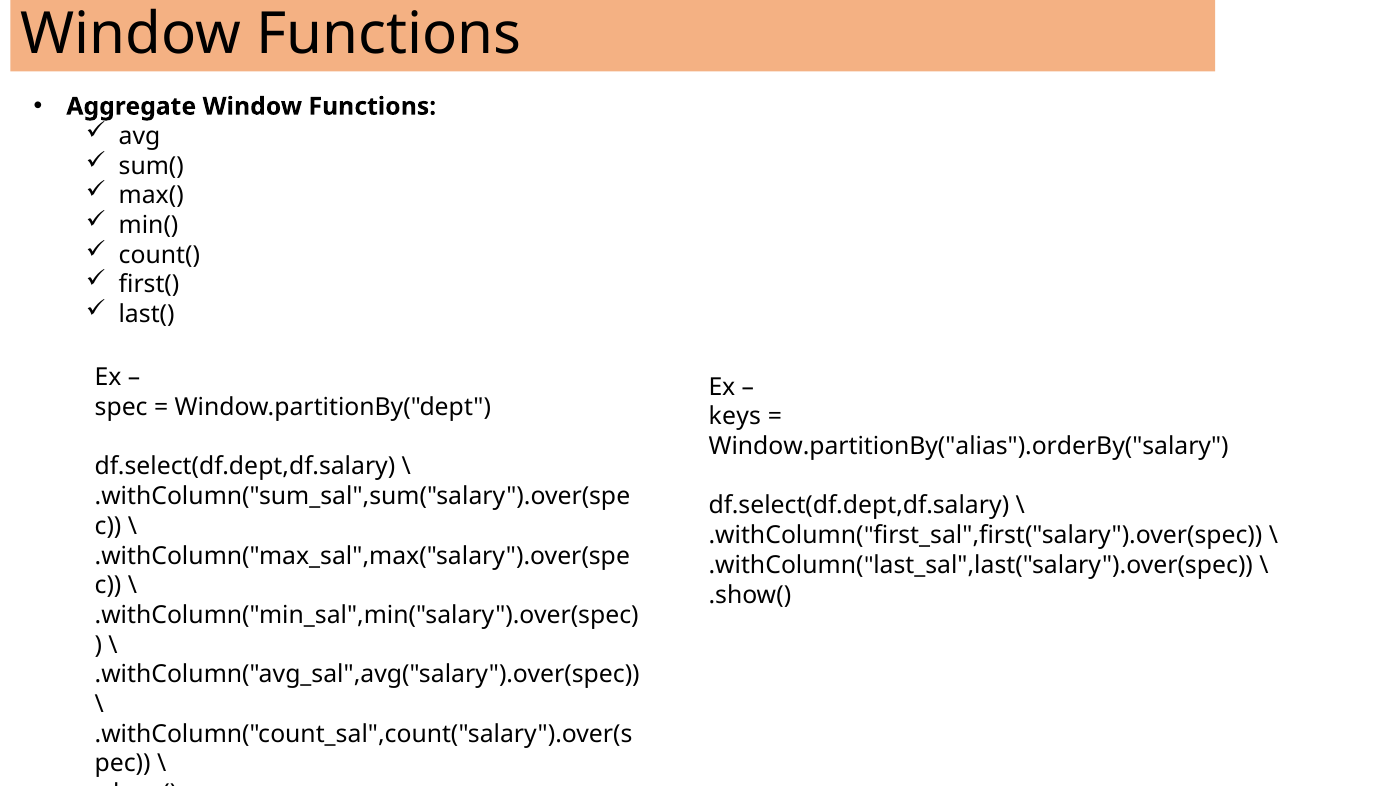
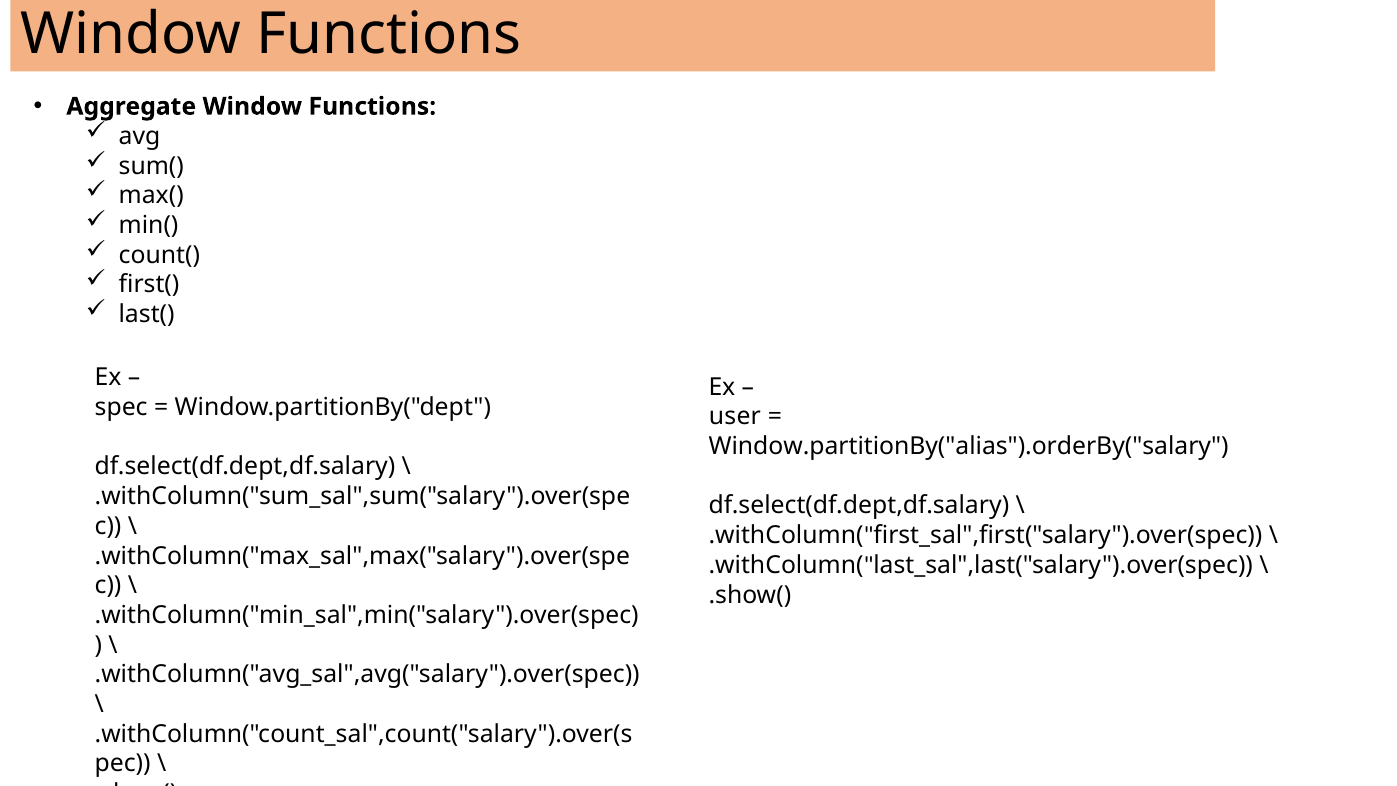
keys: keys -> user
